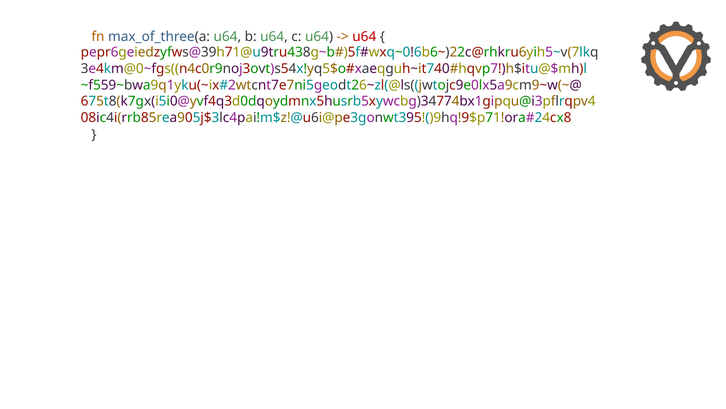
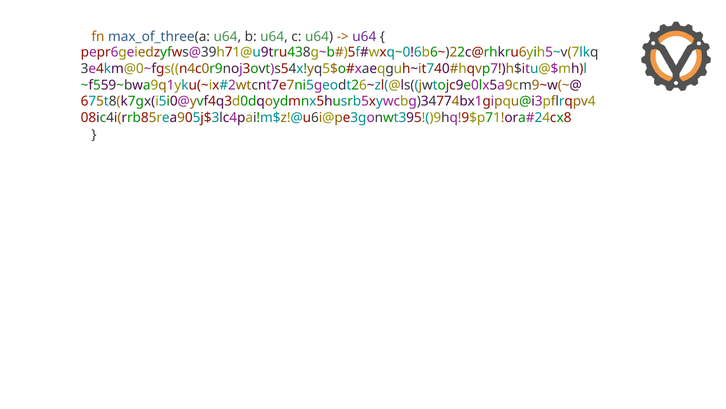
u64 at (364, 37) colour: red -> purple
